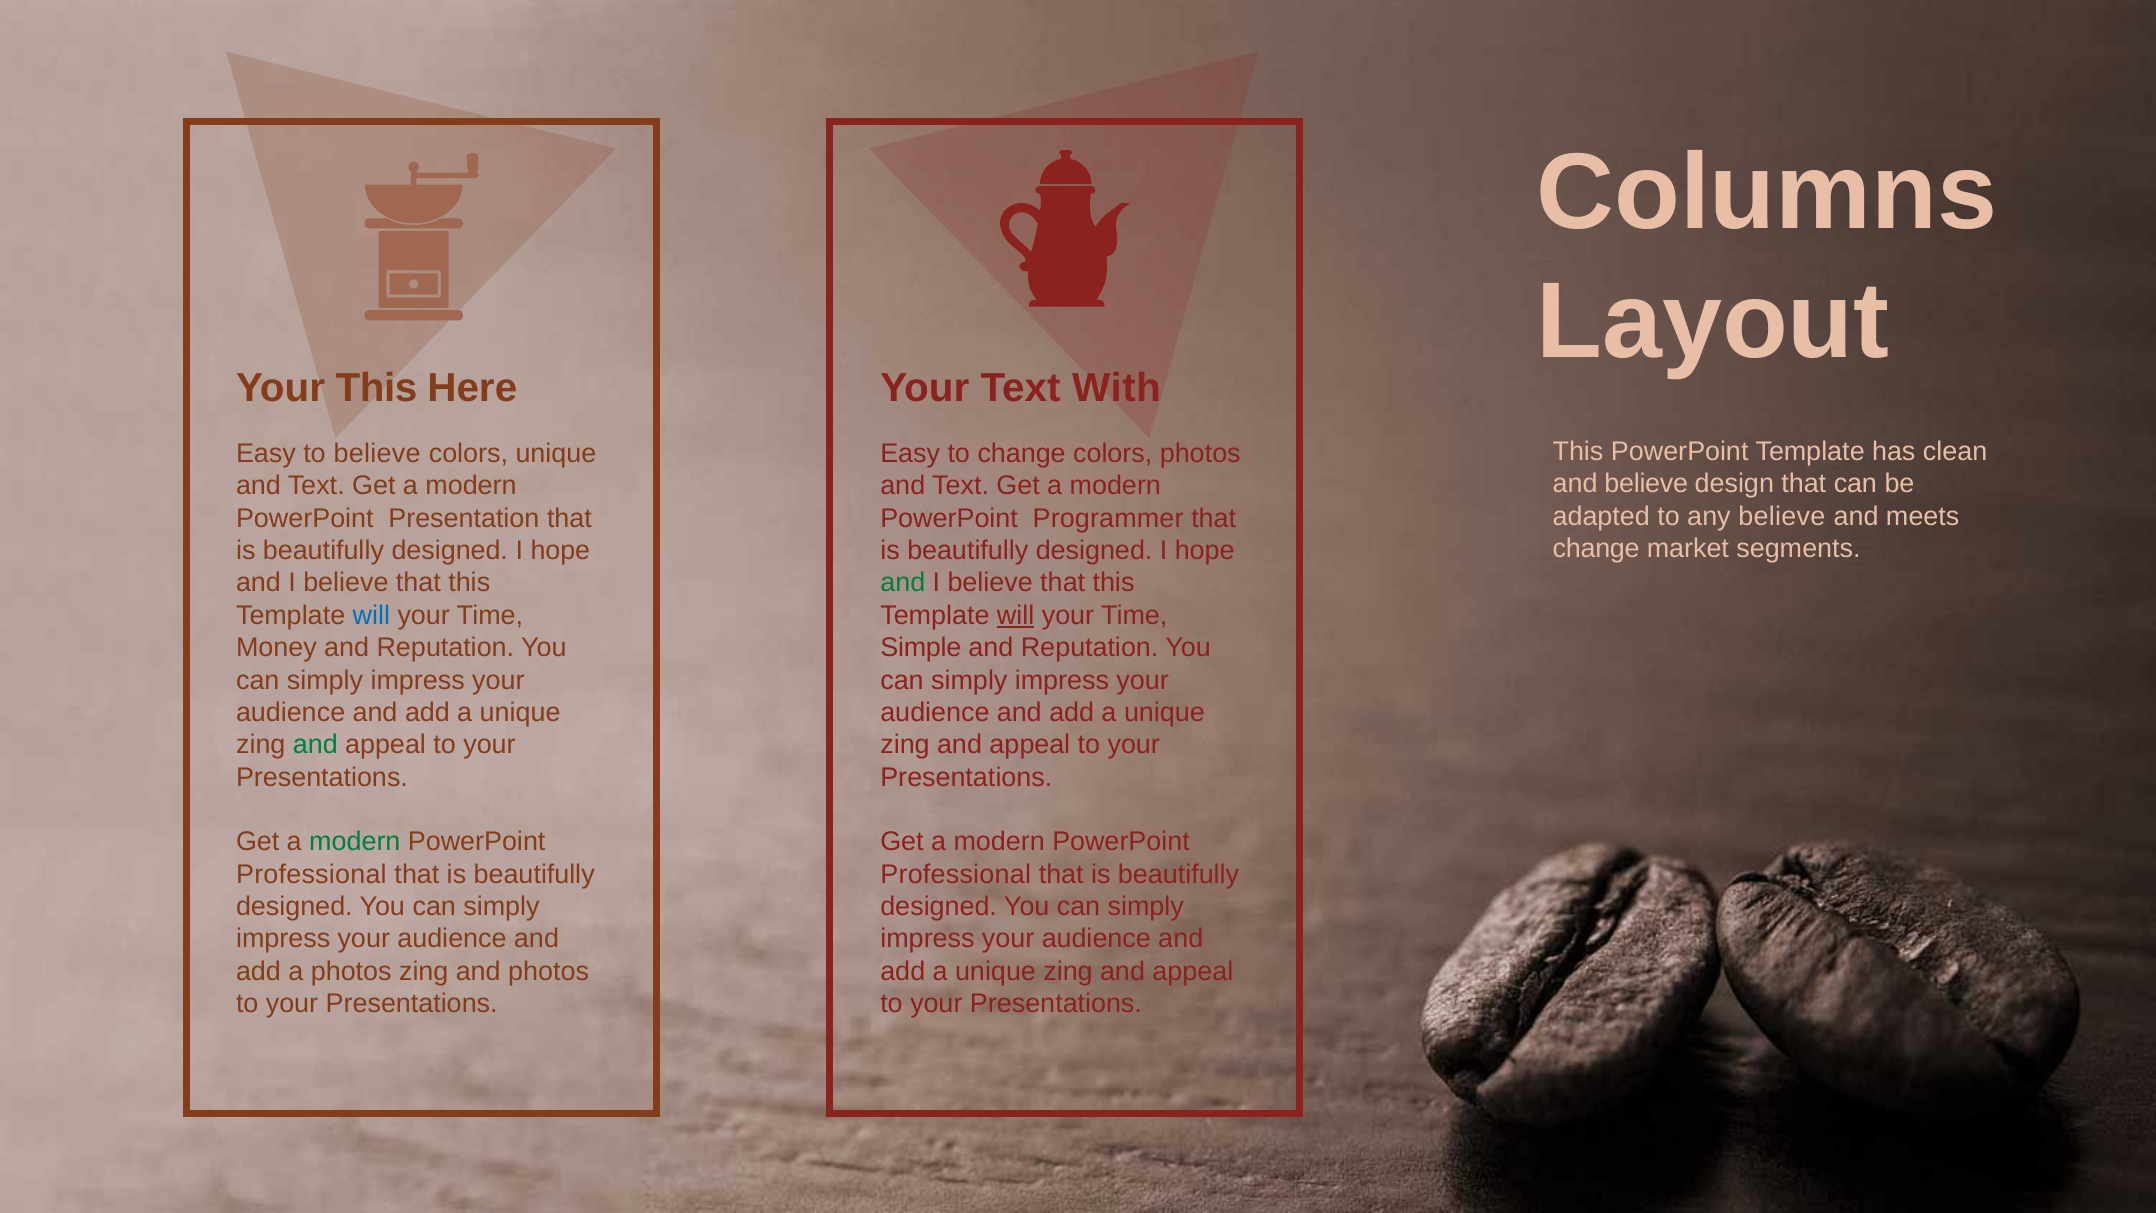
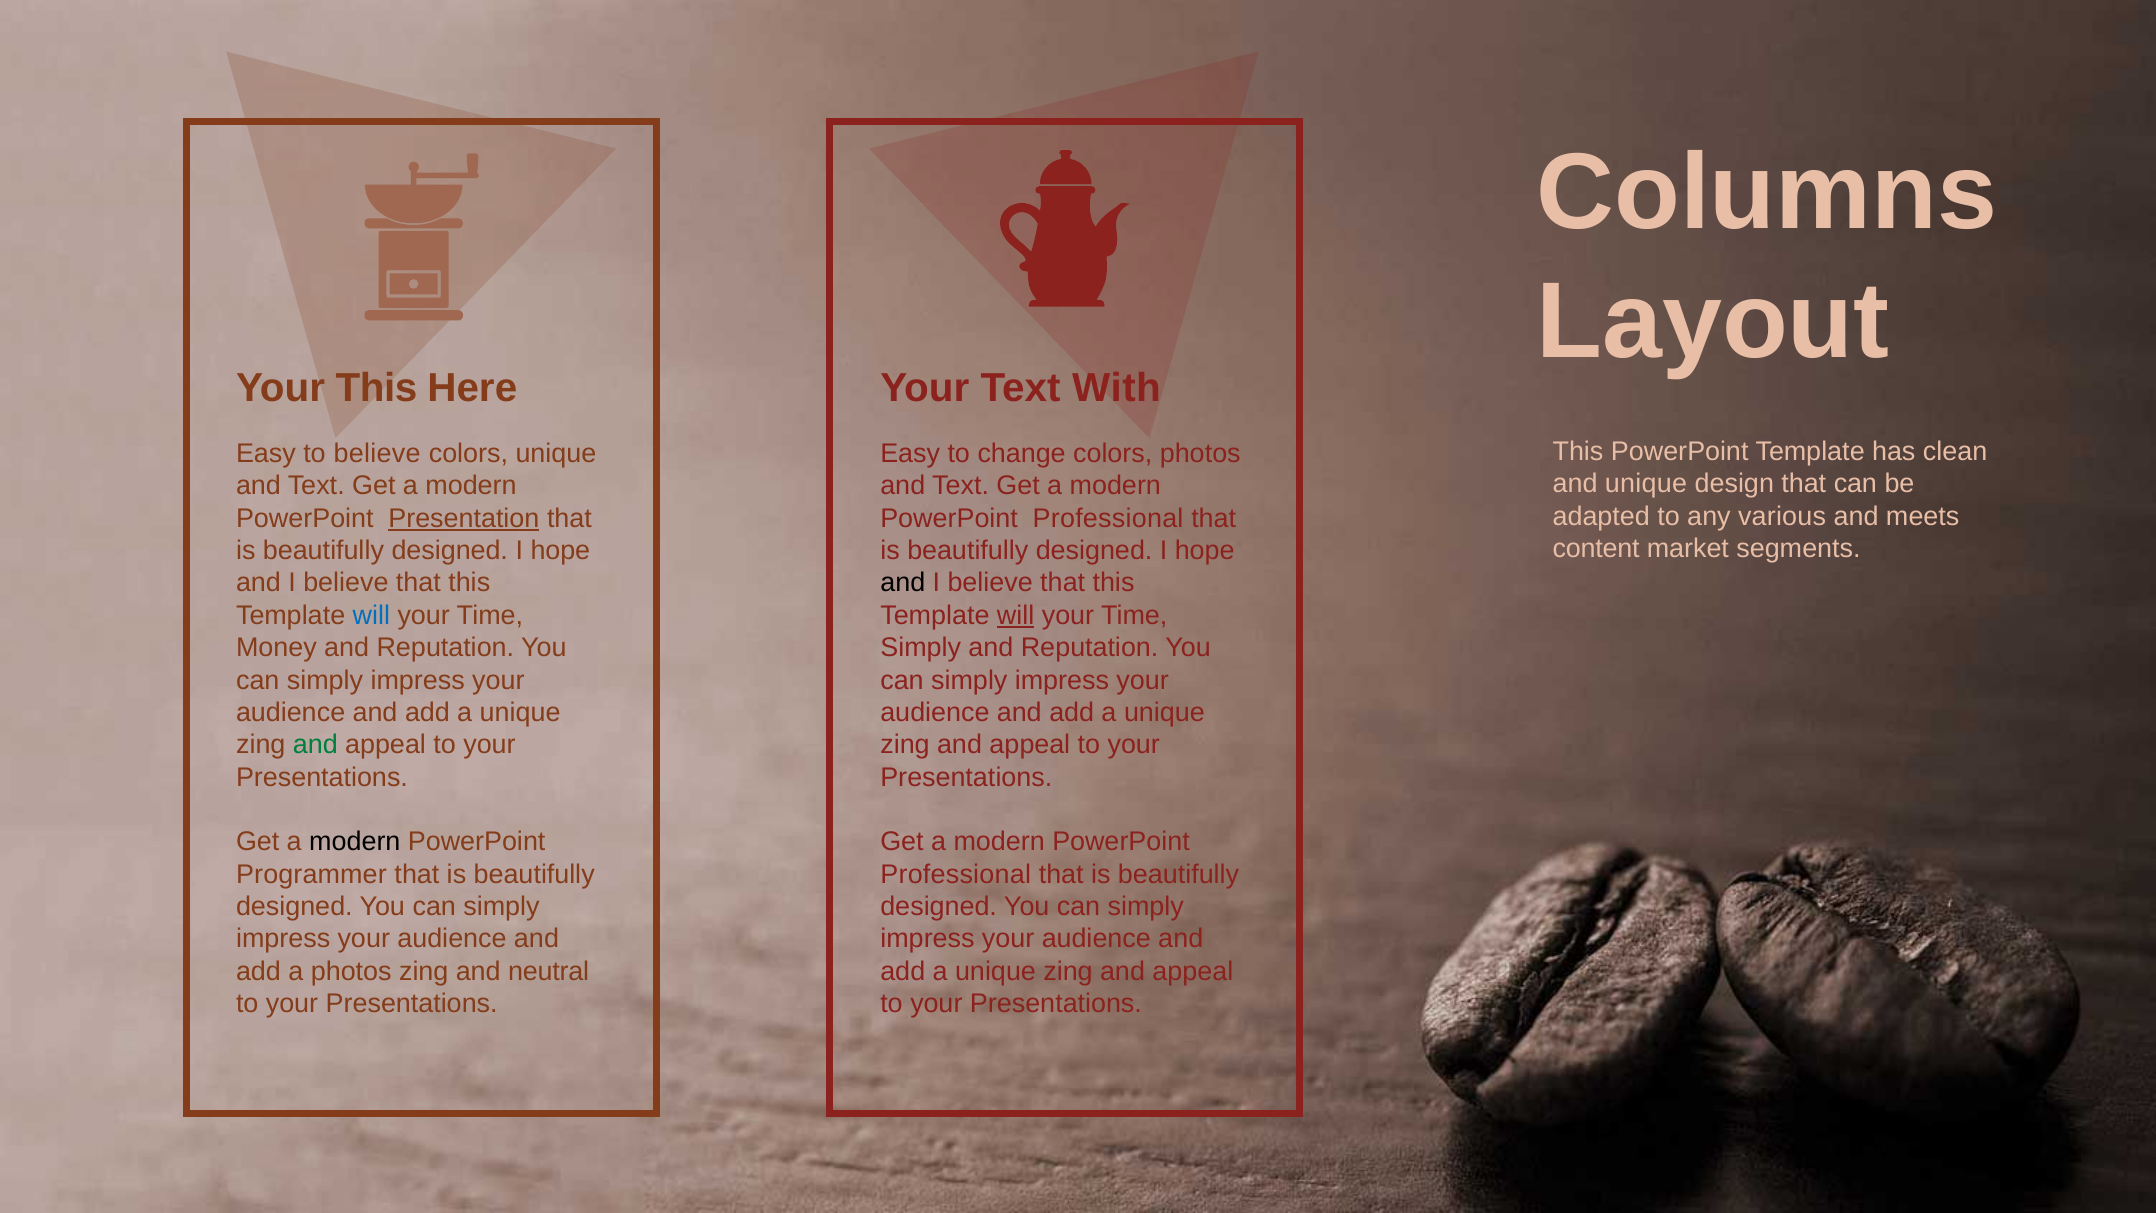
and believe: believe -> unique
any believe: believe -> various
Presentation underline: none -> present
Programmer at (1108, 518): Programmer -> Professional
change at (1596, 548): change -> content
and at (903, 583) colour: green -> black
Simple at (921, 648): Simple -> Simply
modern at (355, 842) colour: green -> black
Professional at (311, 874): Professional -> Programmer
and photos: photos -> neutral
